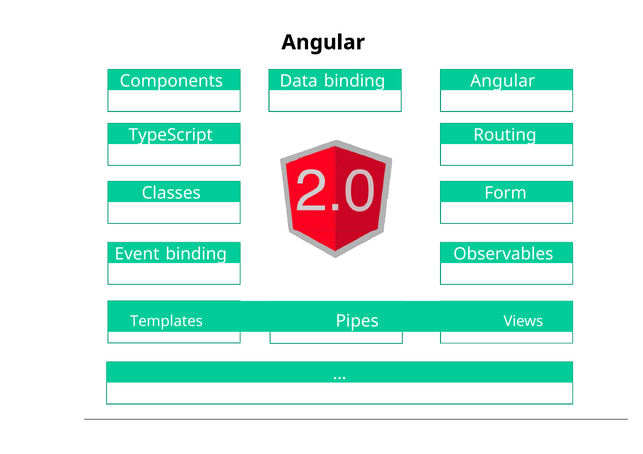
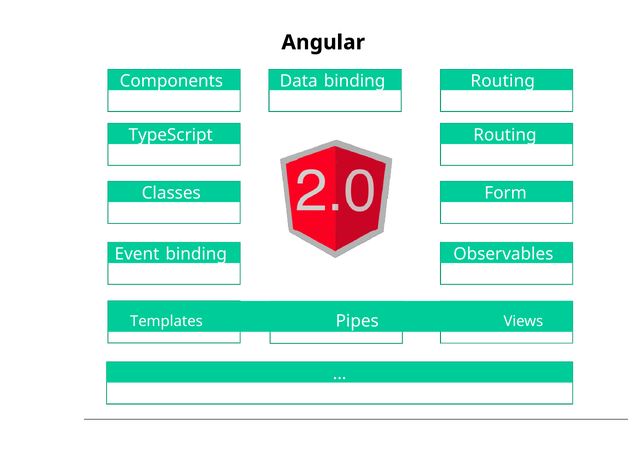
Angular at (503, 81): Angular -> Routing
